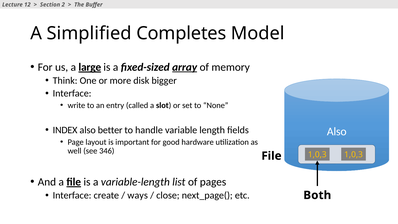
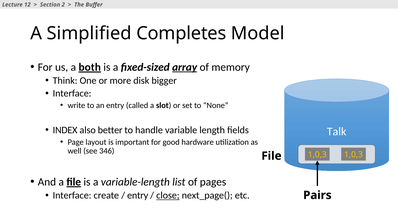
large: large -> both
Also at (337, 131): Also -> Talk
ways at (138, 195): ways -> entry
close underline: none -> present
Both: Both -> Pairs
